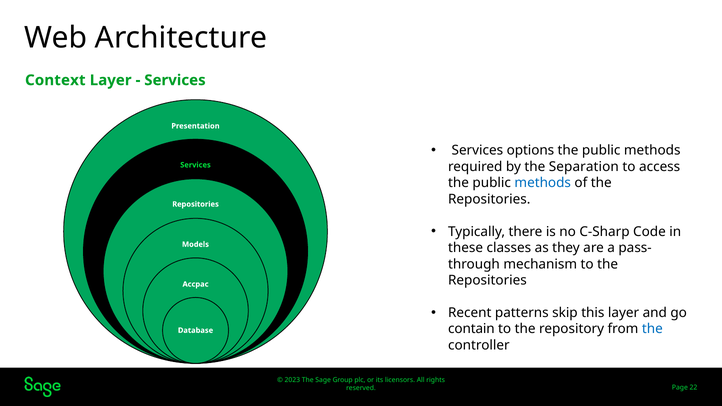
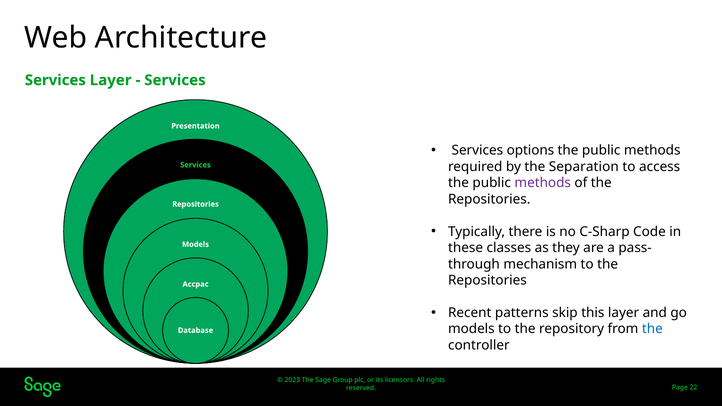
Context at (55, 80): Context -> Services
methods at (543, 183) colour: blue -> purple
contain at (471, 329): contain -> models
